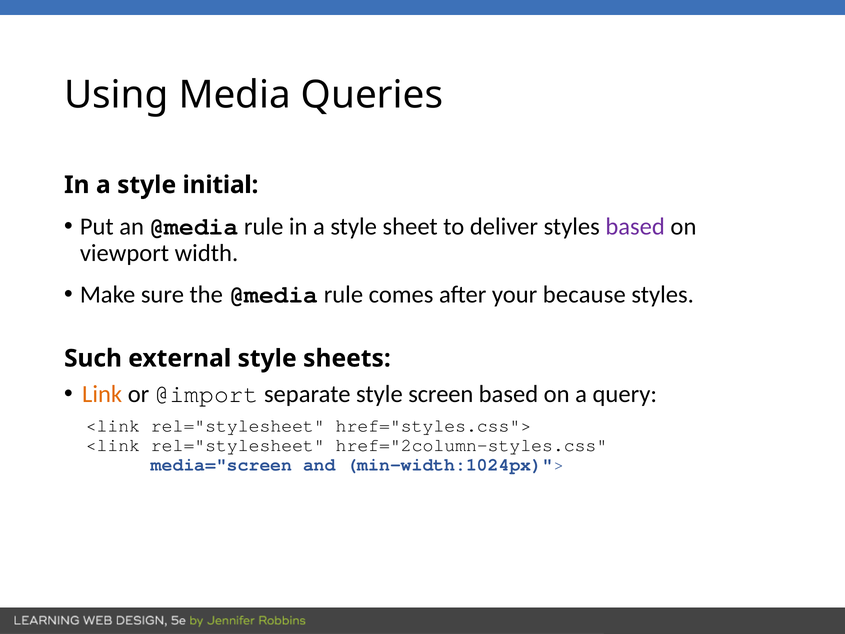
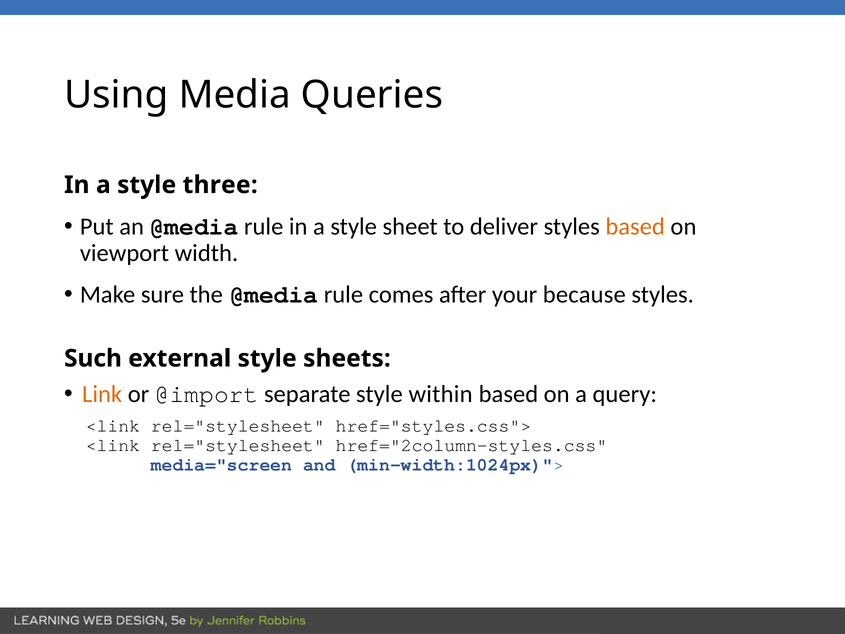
initial: initial -> three
based at (635, 226) colour: purple -> orange
screen: screen -> within
